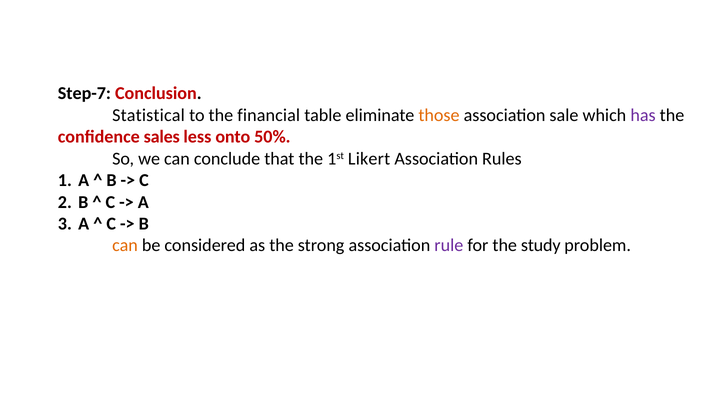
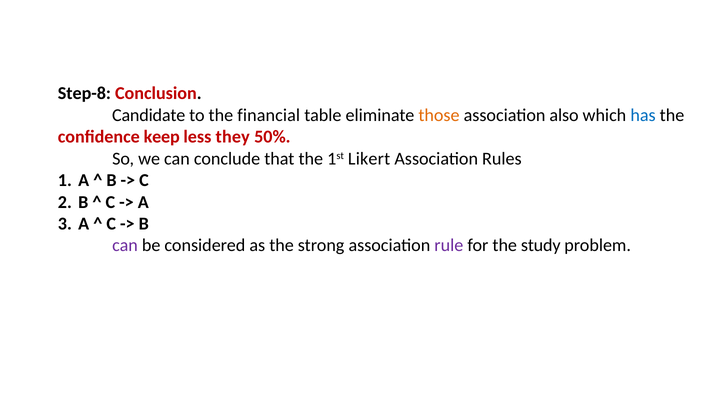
Step-7: Step-7 -> Step-8
Statistical: Statistical -> Candidate
sale: sale -> also
has colour: purple -> blue
sales: sales -> keep
onto: onto -> they
can at (125, 246) colour: orange -> purple
